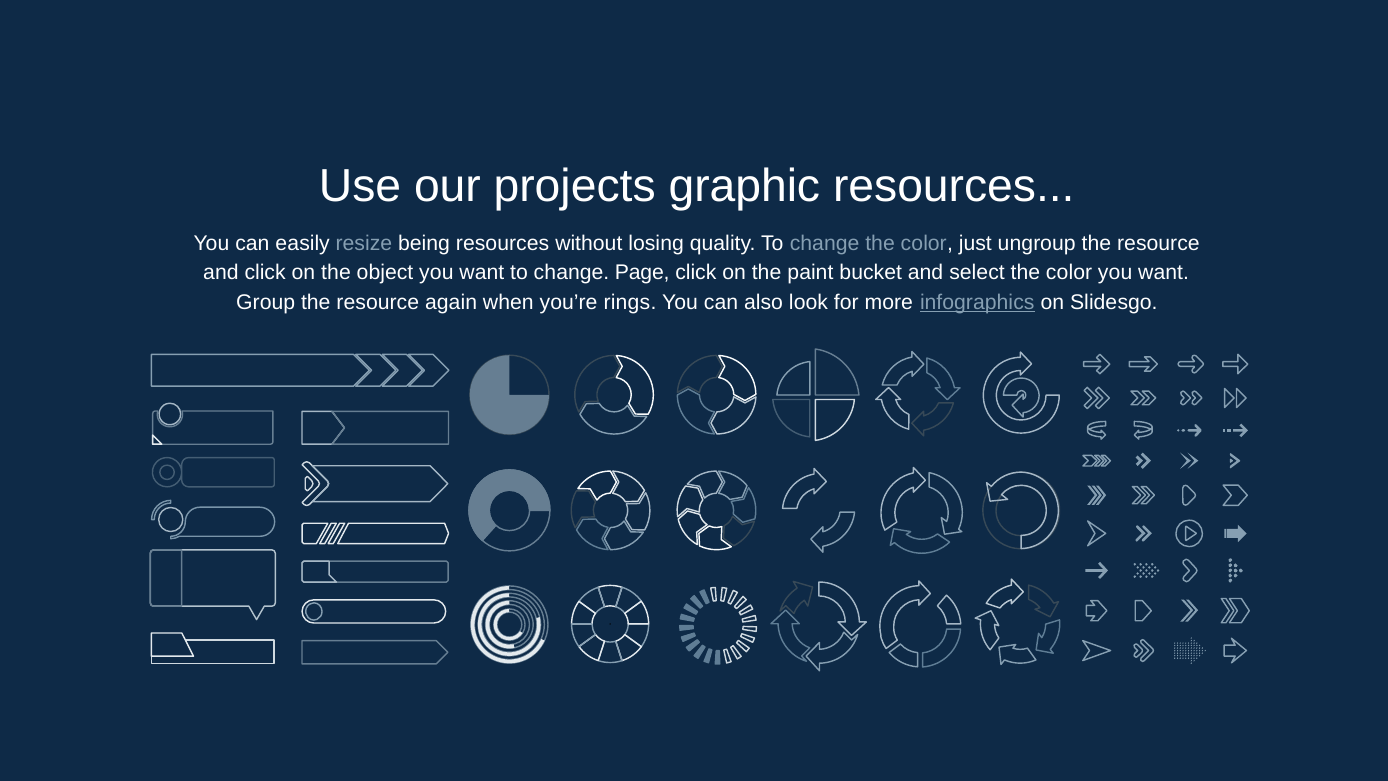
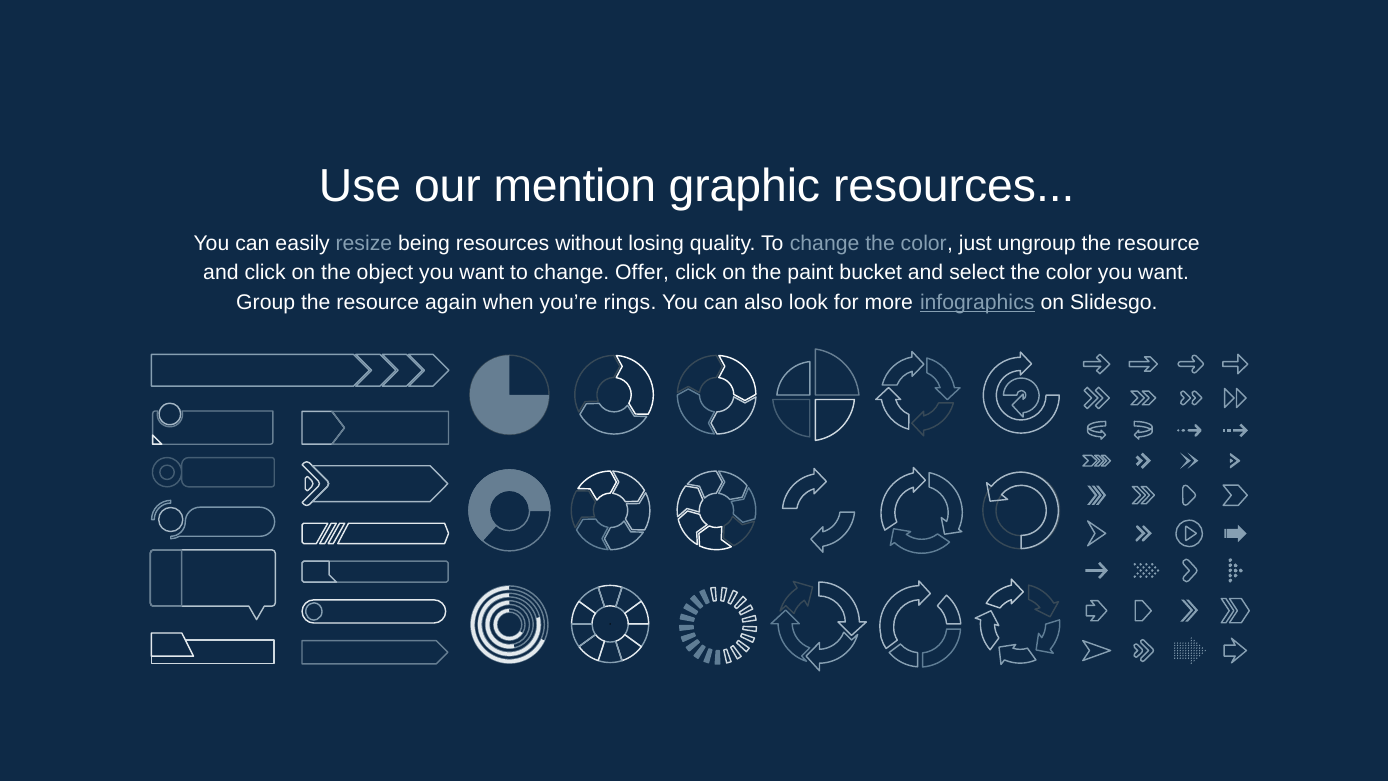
projects: projects -> mention
Page: Page -> Offer
